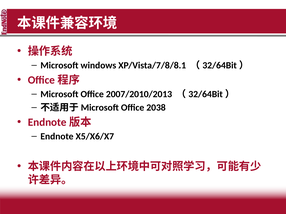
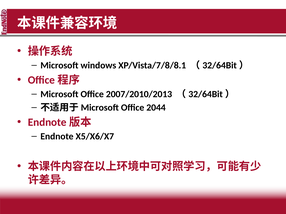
2038: 2038 -> 2044
